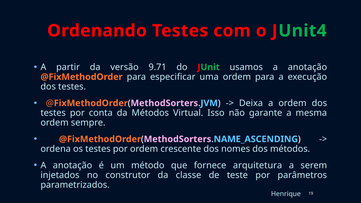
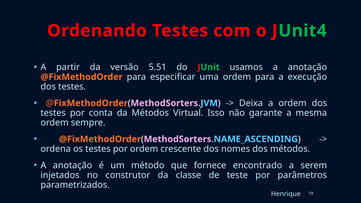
9.71: 9.71 -> 5.51
arquitetura: arquitetura -> encontrado
